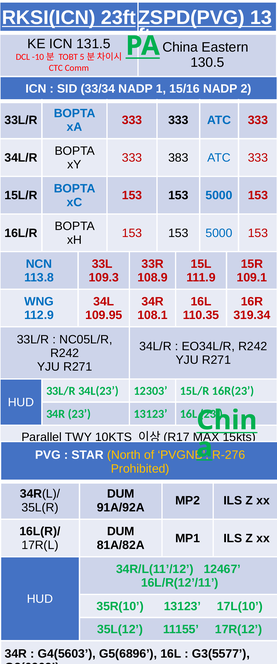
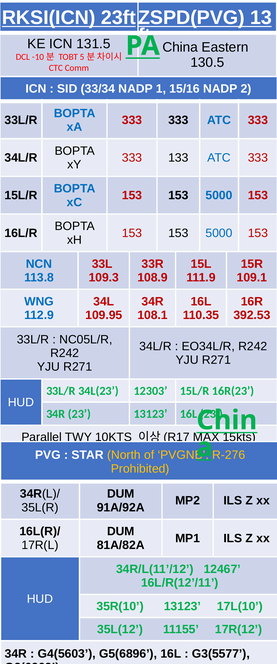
383: 383 -> 133
319.34: 319.34 -> 392.53
